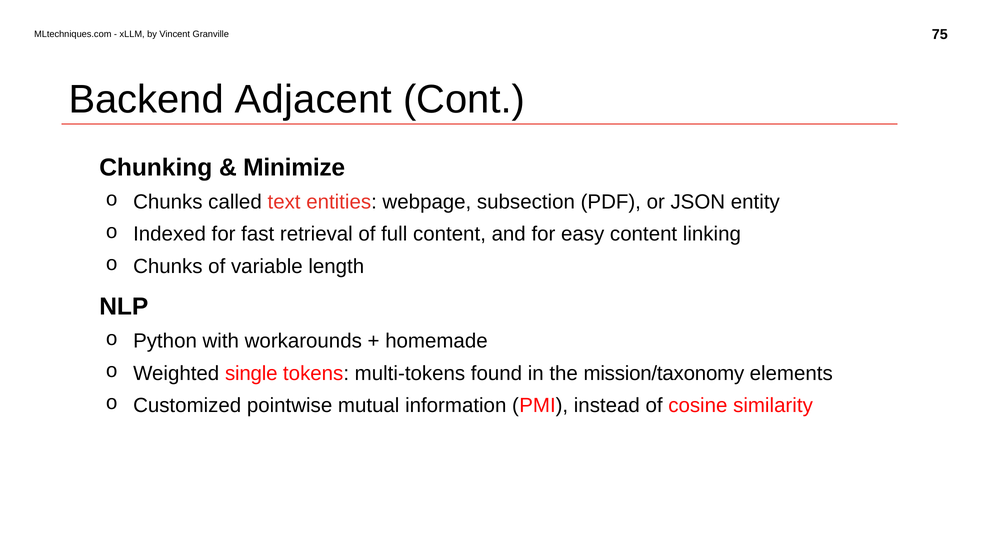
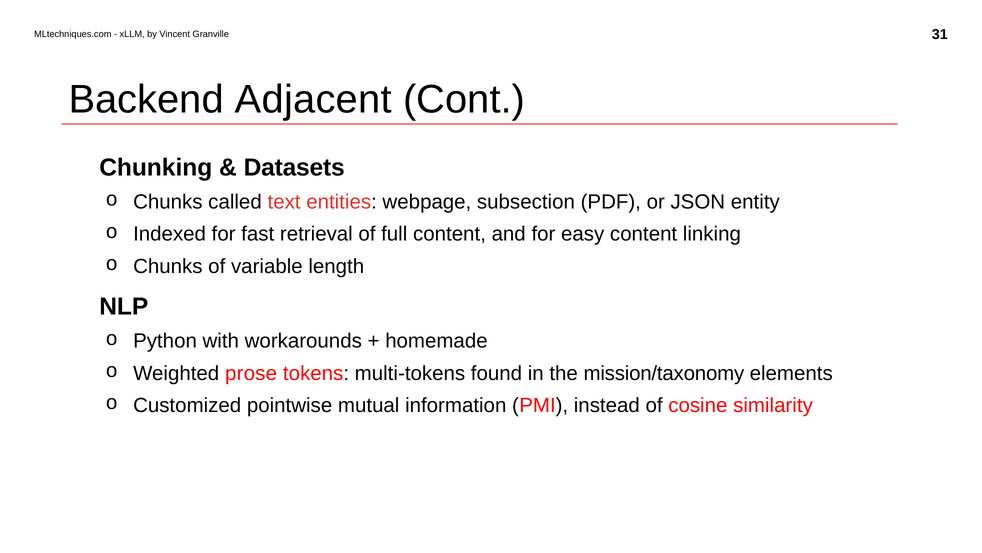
75: 75 -> 31
Minimize: Minimize -> Datasets
single: single -> prose
